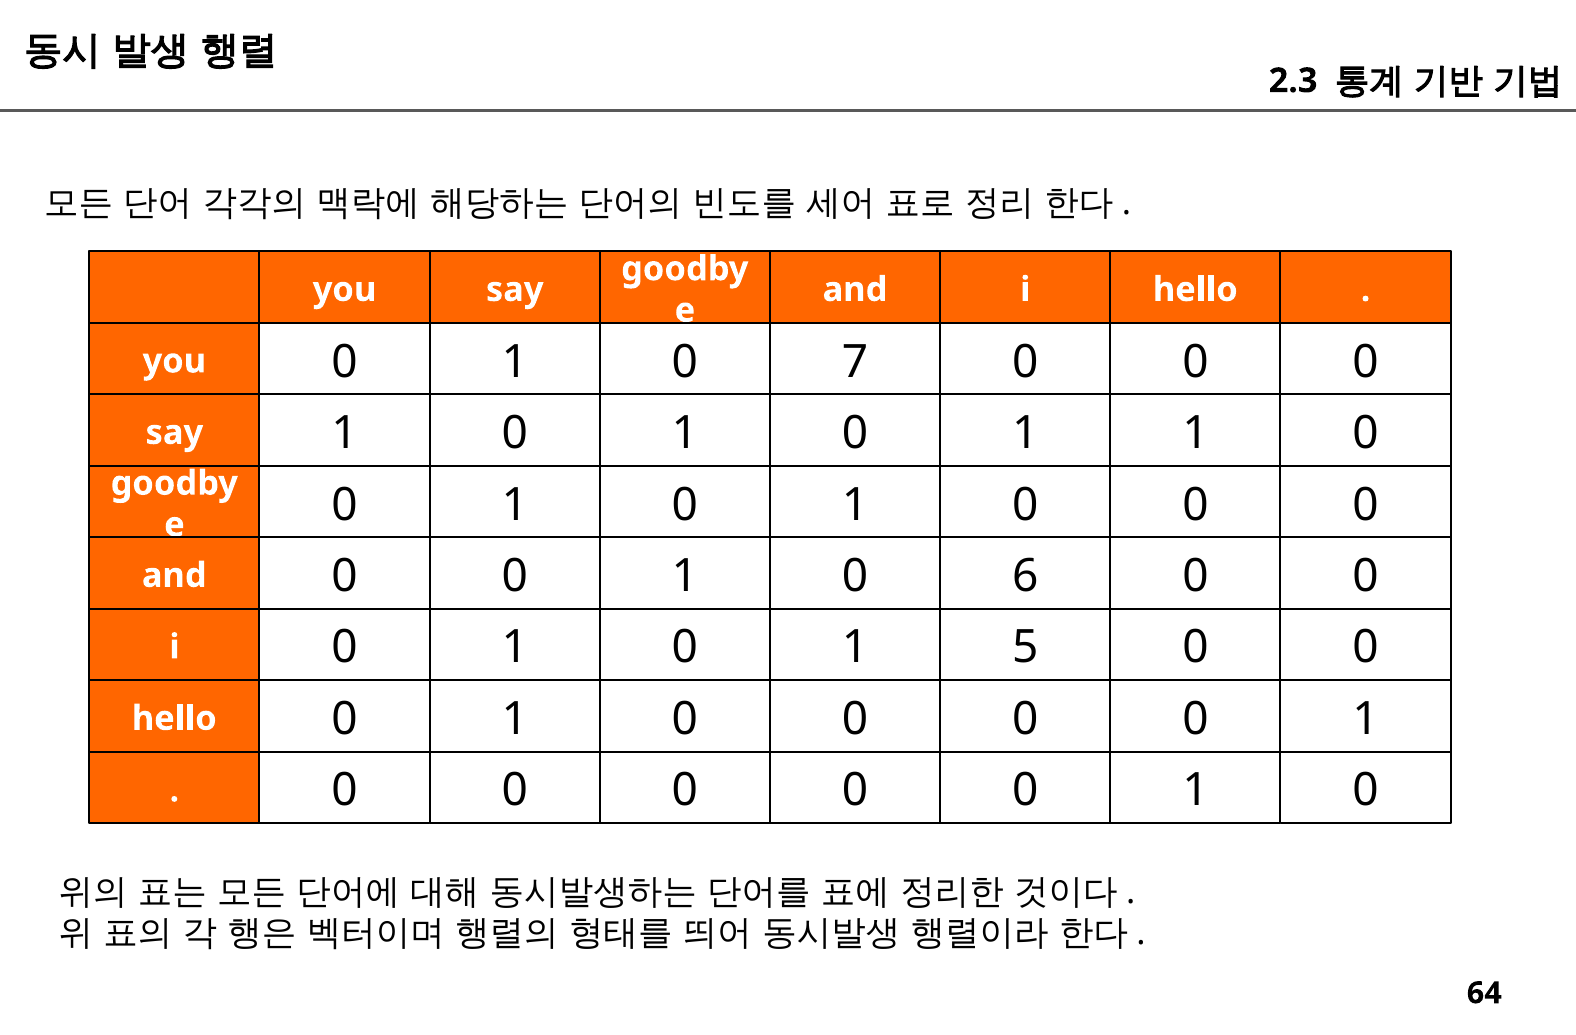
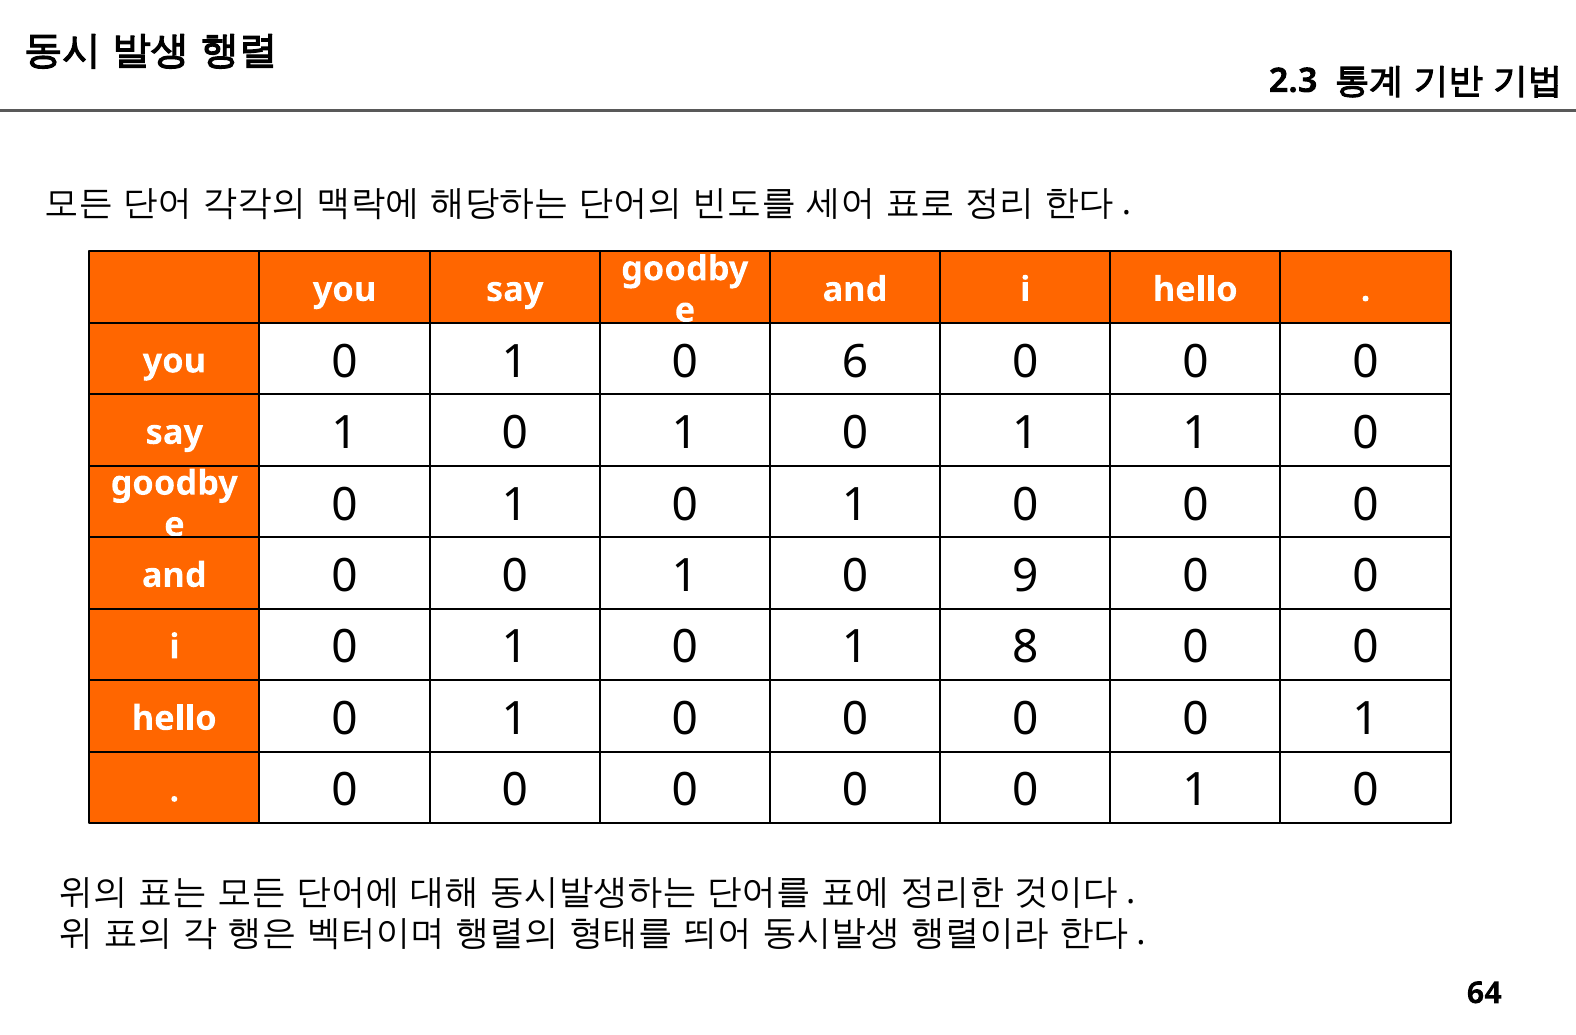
7: 7 -> 6
6: 6 -> 9
5: 5 -> 8
